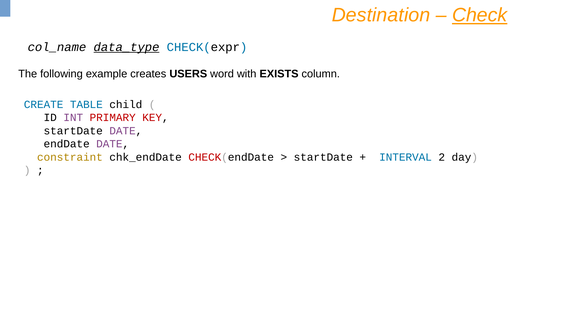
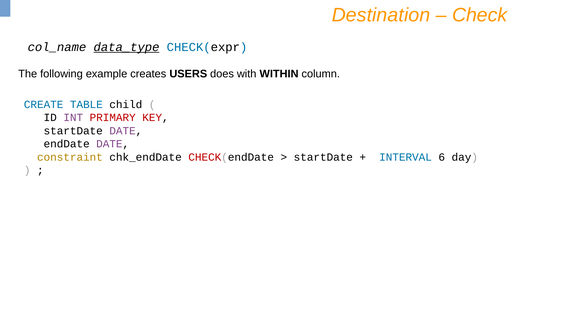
Check underline: present -> none
word: word -> does
EXISTS: EXISTS -> WITHIN
2: 2 -> 6
